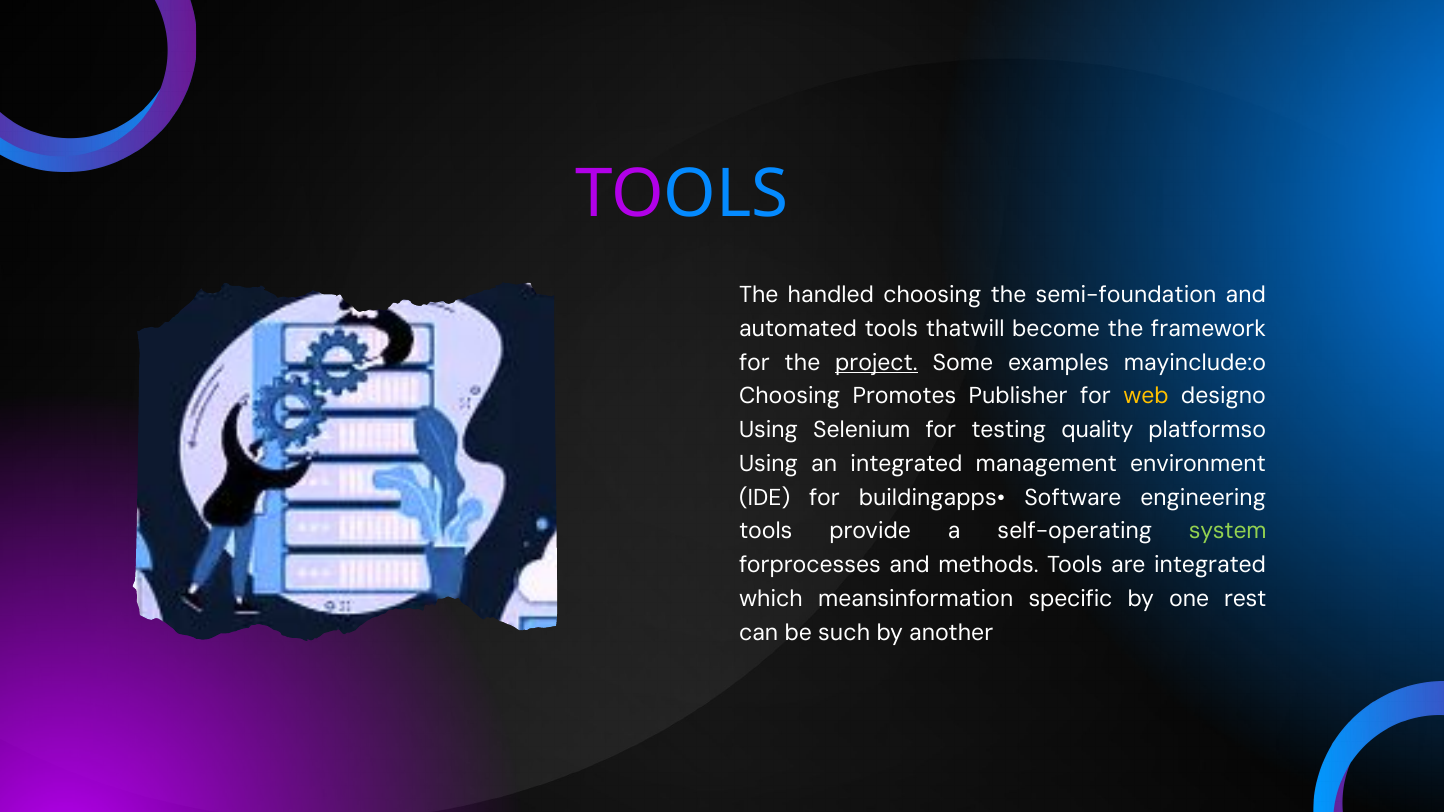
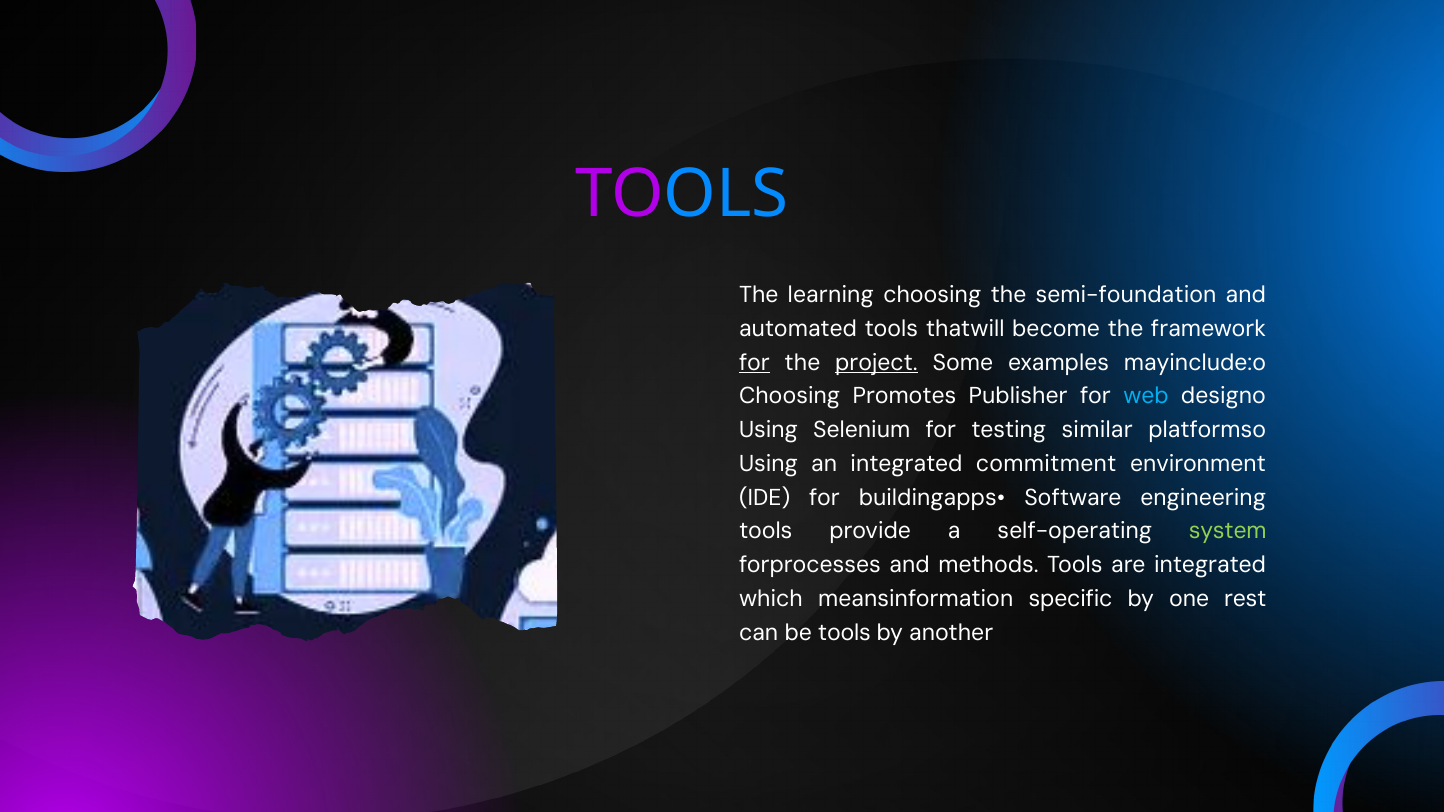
handled: handled -> learning
for at (754, 363) underline: none -> present
web colour: yellow -> light blue
quality: quality -> similar
management: management -> commitment
be such: such -> tools
